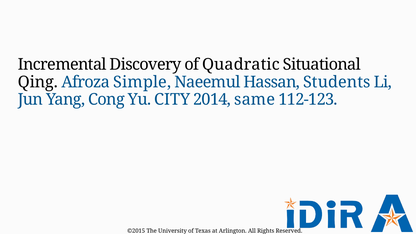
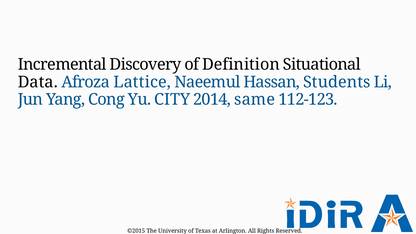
Quadratic: Quadratic -> Definition
Qing: Qing -> Data
Simple: Simple -> Lattice
